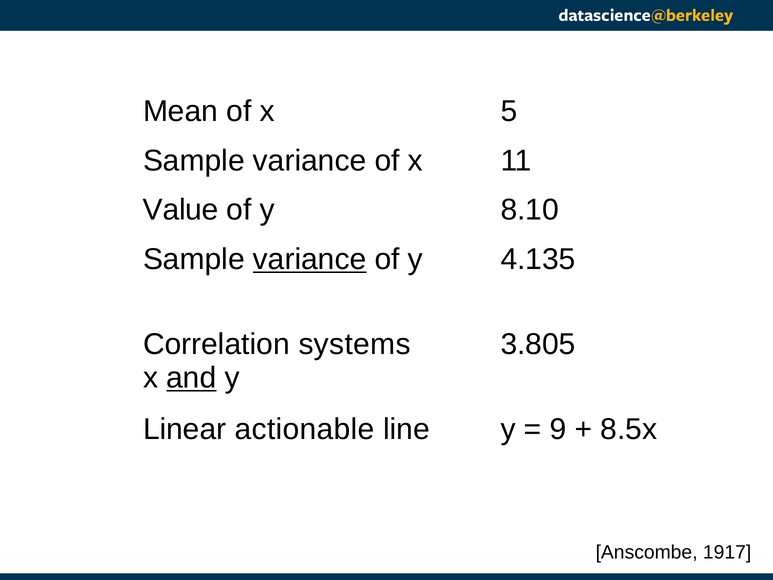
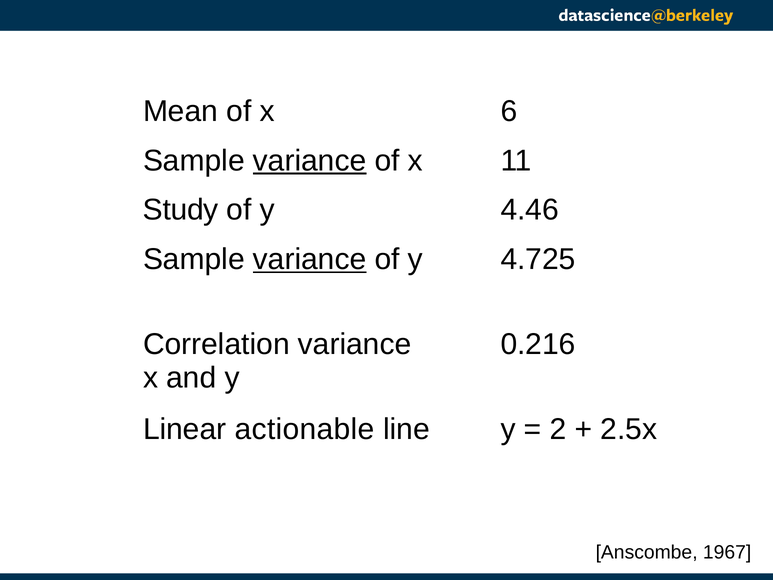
5: 5 -> 6
variance at (310, 161) underline: none -> present
Value: Value -> Study
8.10: 8.10 -> 4.46
4.135: 4.135 -> 4.725
Correlation systems: systems -> variance
3.805: 3.805 -> 0.216
and underline: present -> none
9: 9 -> 2
8.5x: 8.5x -> 2.5x
1917: 1917 -> 1967
